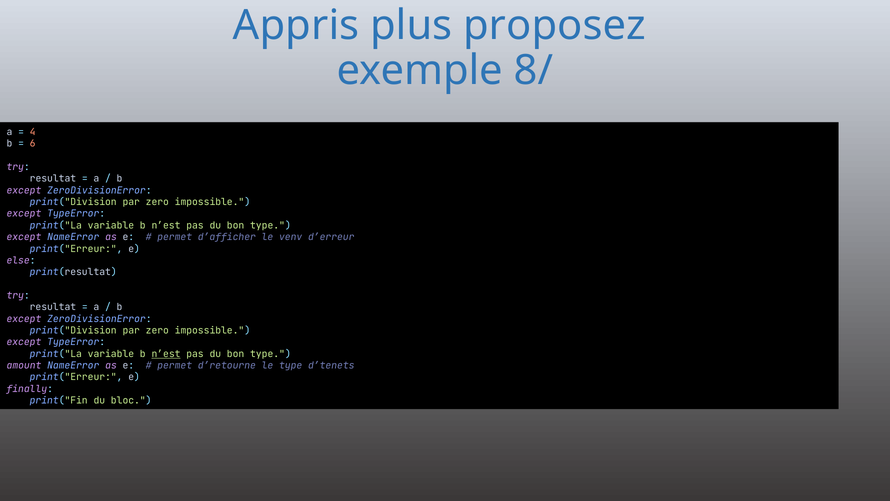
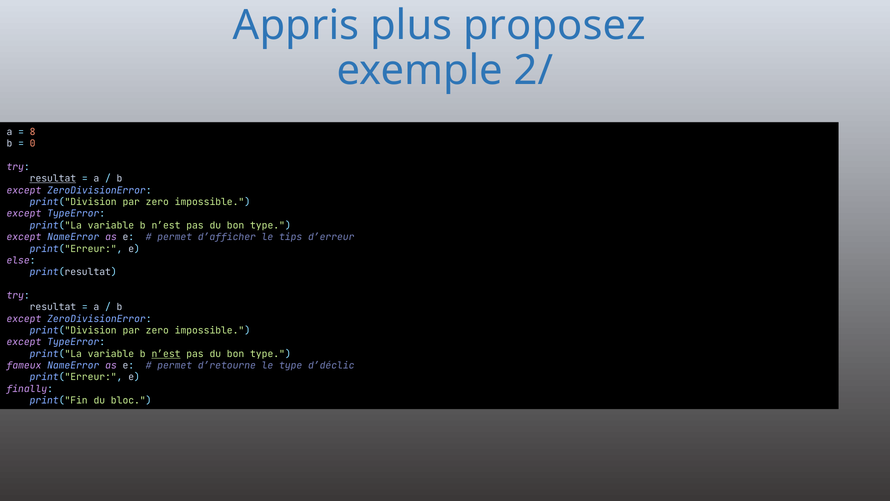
8/: 8/ -> 2/
4: 4 -> 8
6: 6 -> 0
resultat at (53, 179) underline: none -> present
venv: venv -> tips
amount: amount -> fameux
d’tenets: d’tenets -> d’déclic
